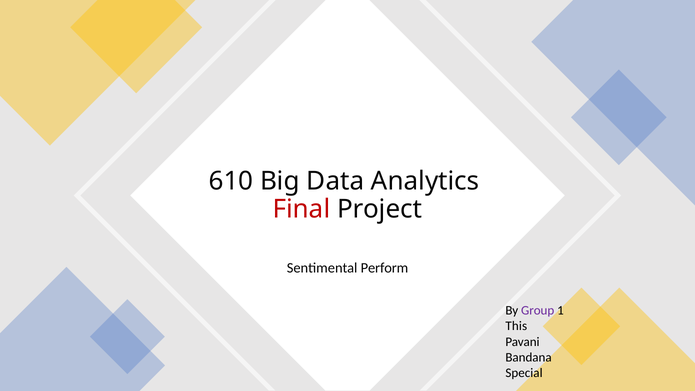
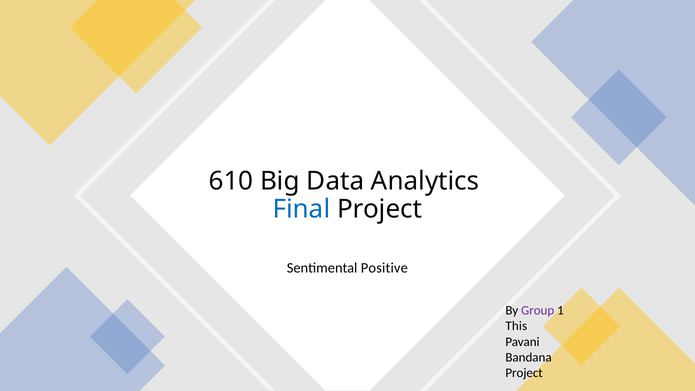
Final colour: red -> blue
Perform: Perform -> Positive
Special at (524, 373): Special -> Project
